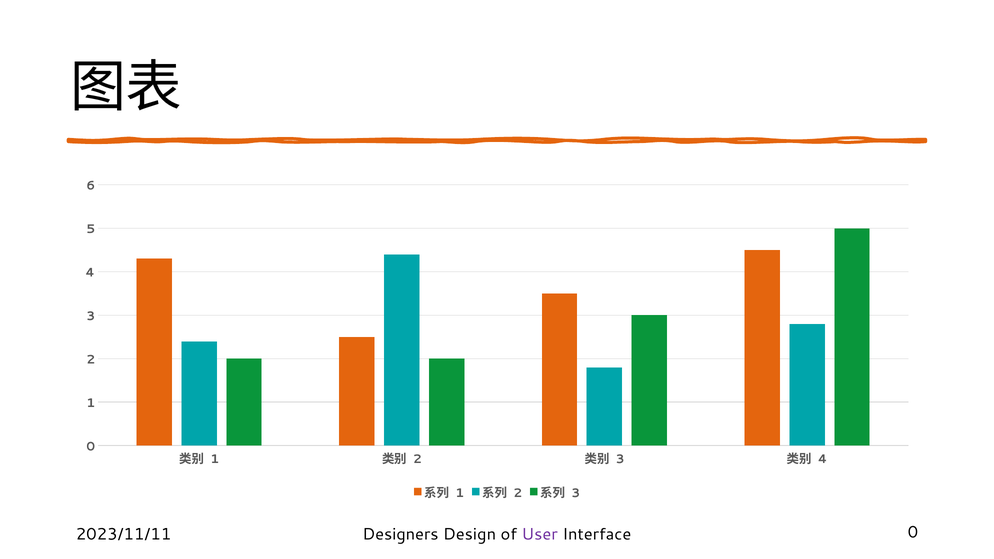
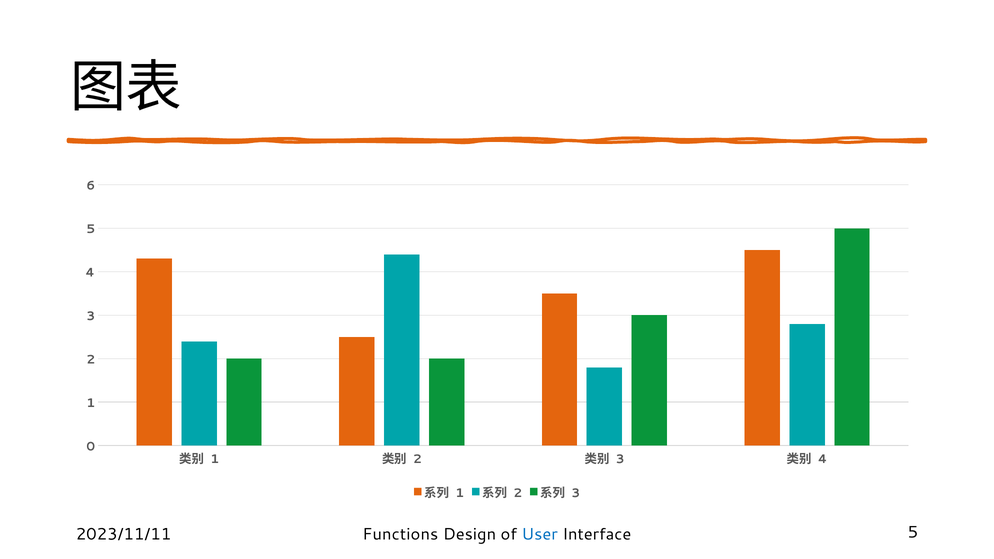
Designers: Designers -> Functions
User colour: purple -> blue
Interface 0: 0 -> 5
